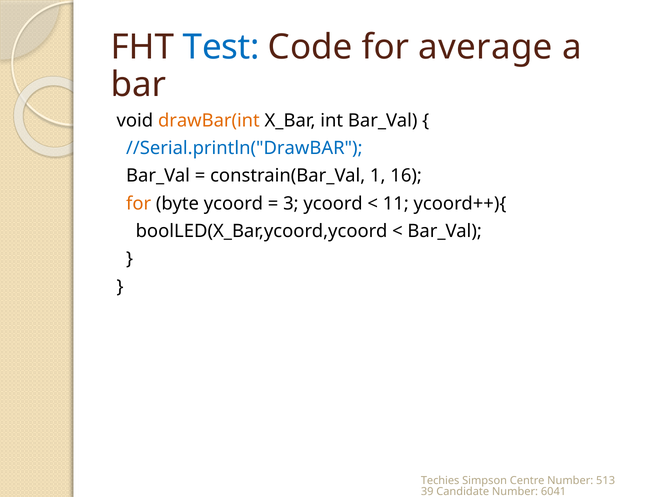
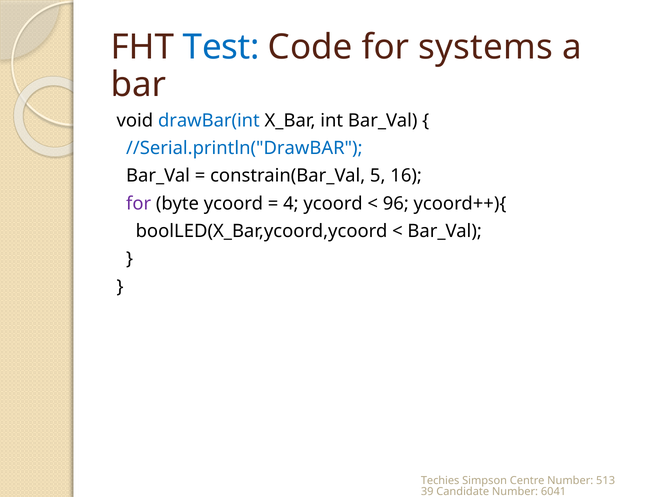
average: average -> systems
drawBar(int colour: orange -> blue
1: 1 -> 5
for at (139, 204) colour: orange -> purple
3: 3 -> 4
11: 11 -> 96
